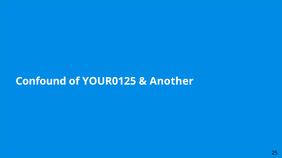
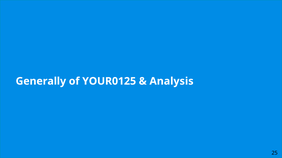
Confound: Confound -> Generally
Another: Another -> Analysis
